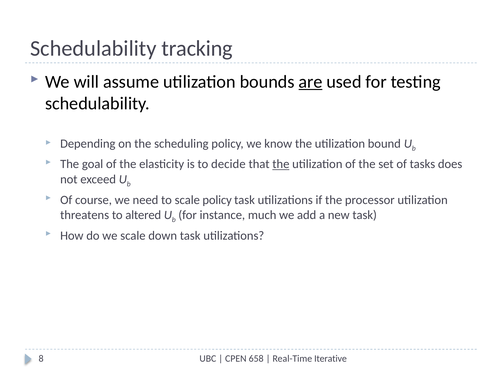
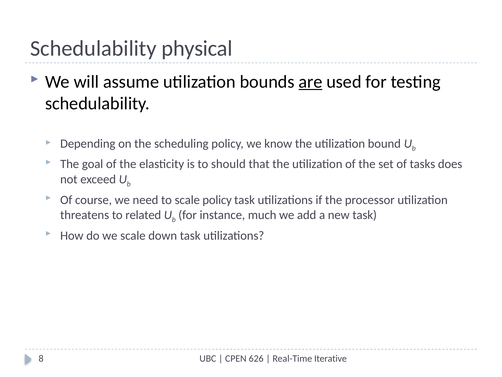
tracking: tracking -> physical
decide: decide -> should
the at (281, 164) underline: present -> none
altered: altered -> related
658: 658 -> 626
